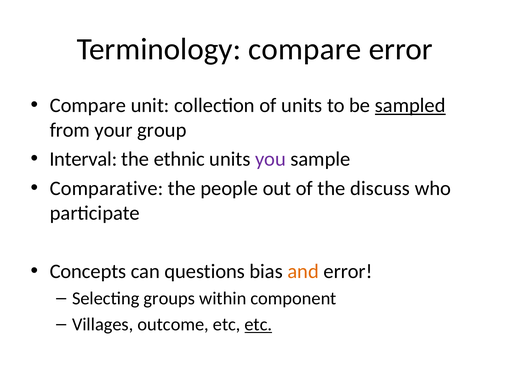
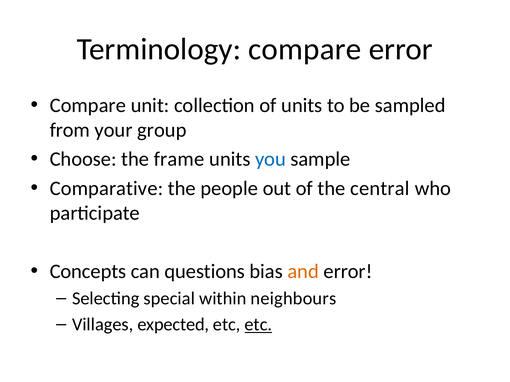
sampled underline: present -> none
Interval: Interval -> Choose
ethnic: ethnic -> frame
you colour: purple -> blue
discuss: discuss -> central
groups: groups -> special
component: component -> neighbours
outcome: outcome -> expected
